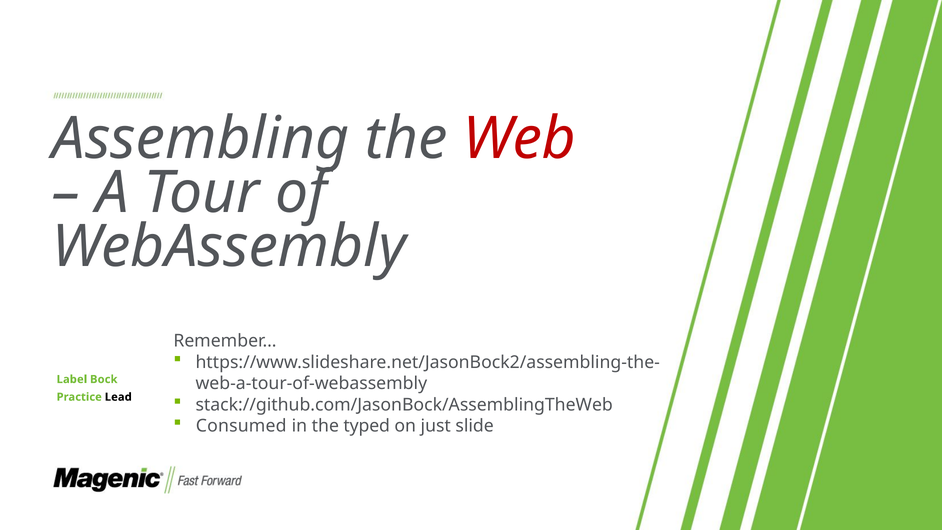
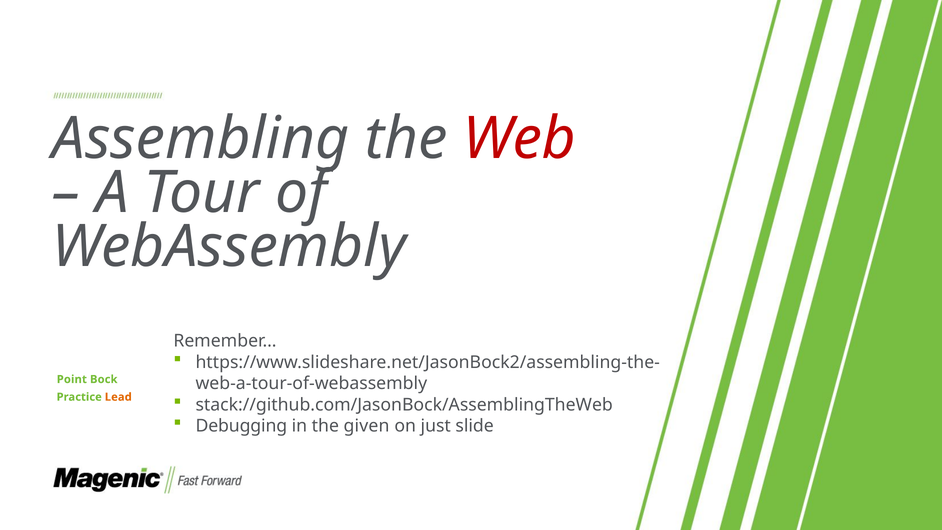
Label: Label -> Point
Lead colour: black -> orange
Consumed: Consumed -> Debugging
typed: typed -> given
